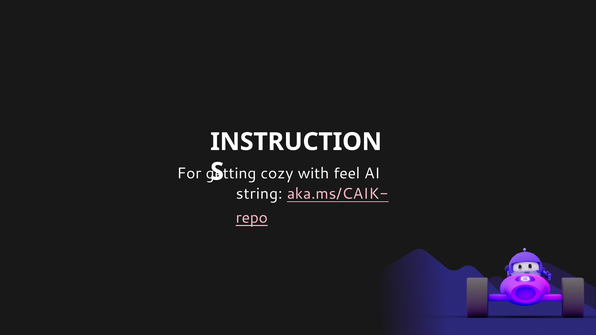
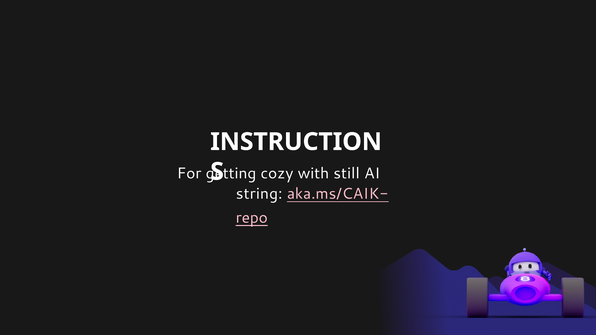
feel: feel -> still
